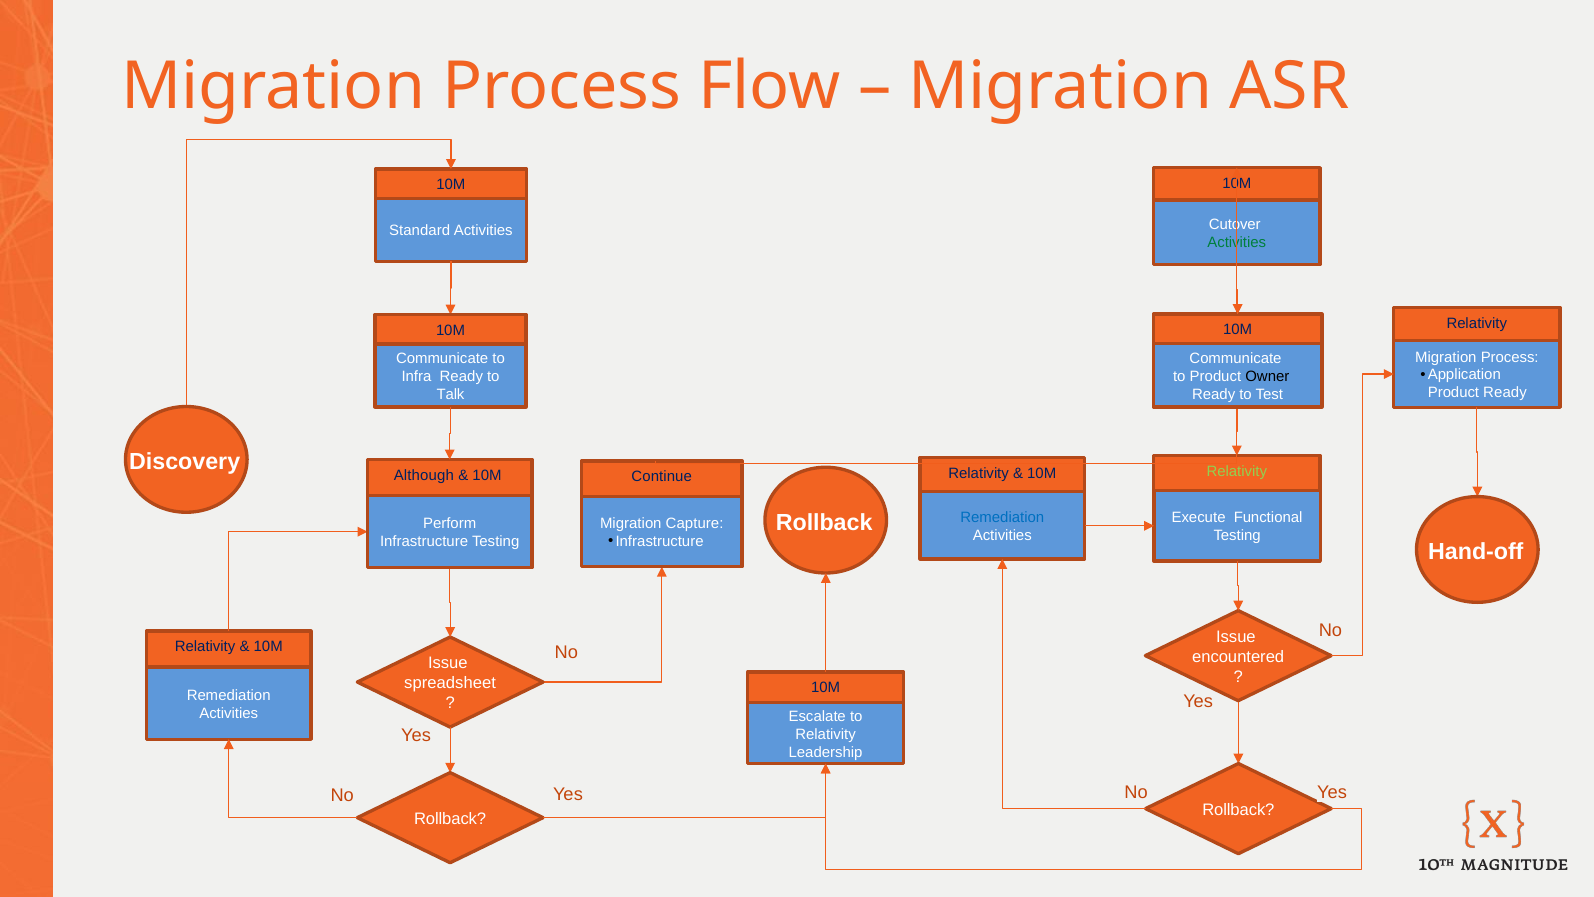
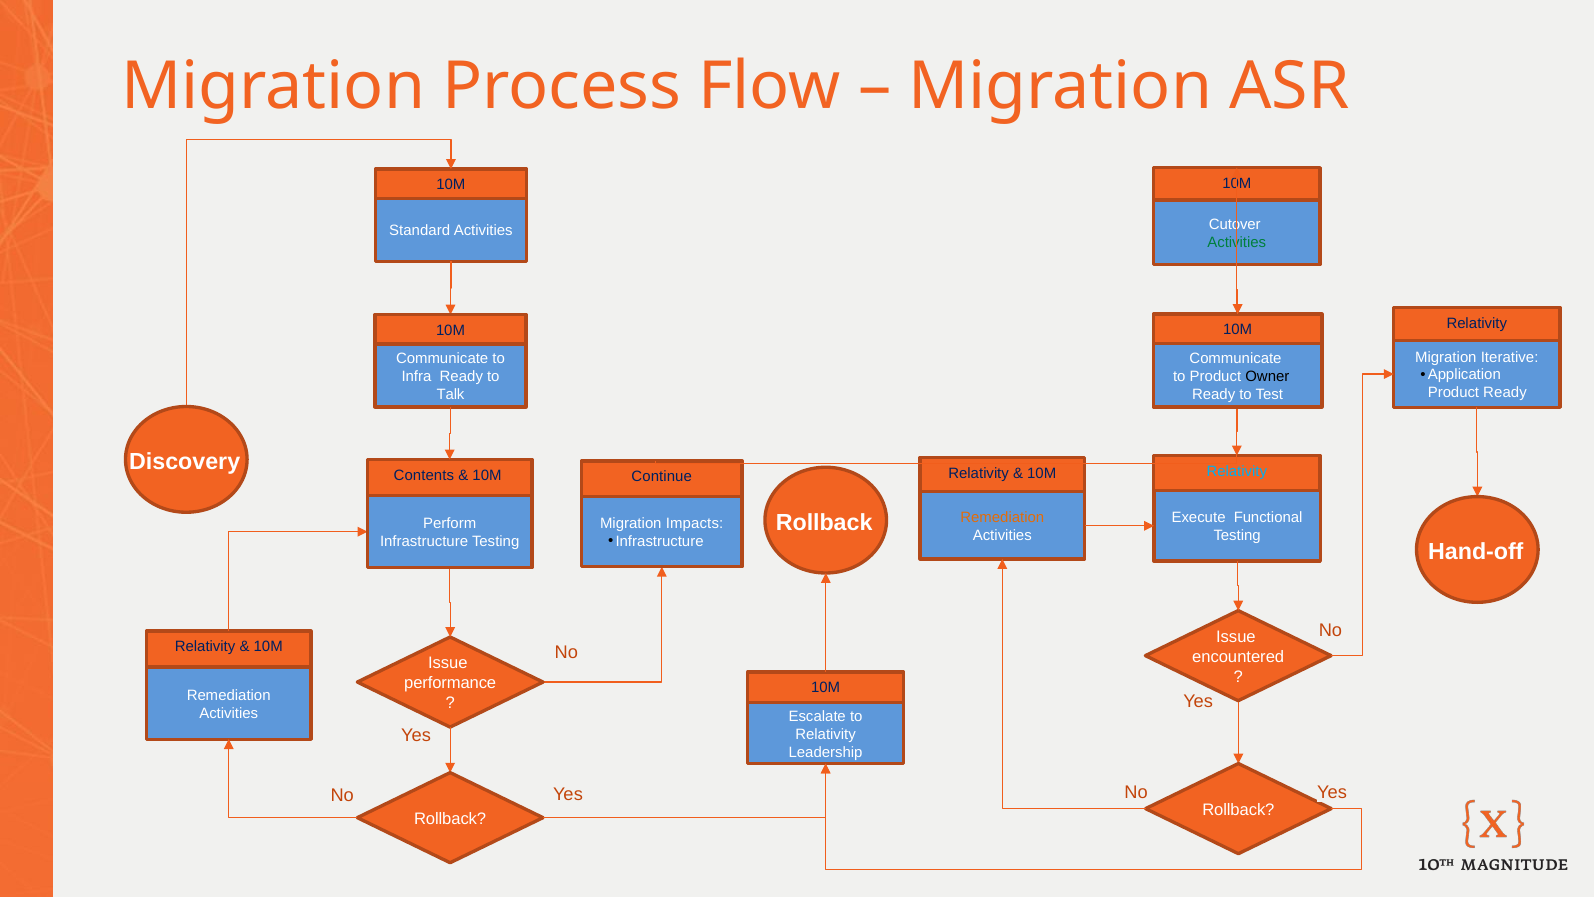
Process at (1510, 357): Process -> Iterative
Relativity at (1237, 471) colour: light green -> light blue
Although: Although -> Contents
Remediation at (1002, 517) colour: blue -> orange
Capture: Capture -> Impacts
spreadsheet: spreadsheet -> performance
